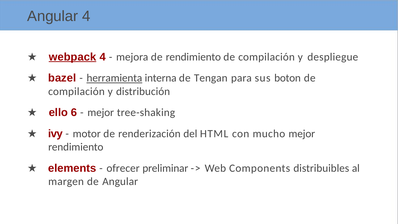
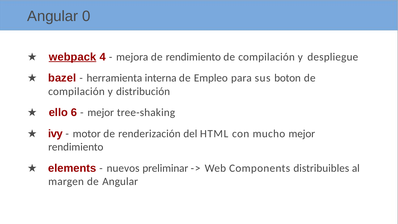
Angular 4: 4 -> 0
herramienta underline: present -> none
Tengan: Tengan -> Empleo
ofrecer: ofrecer -> nuevos
